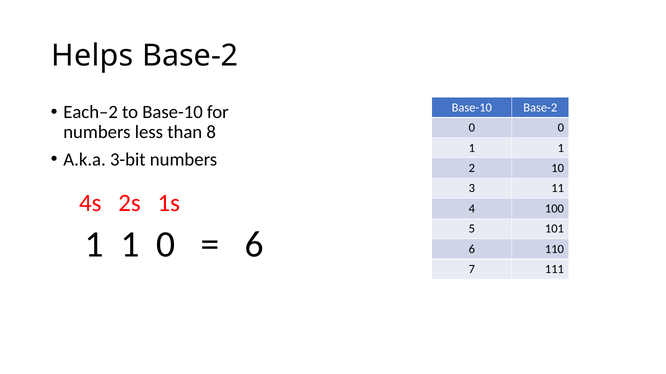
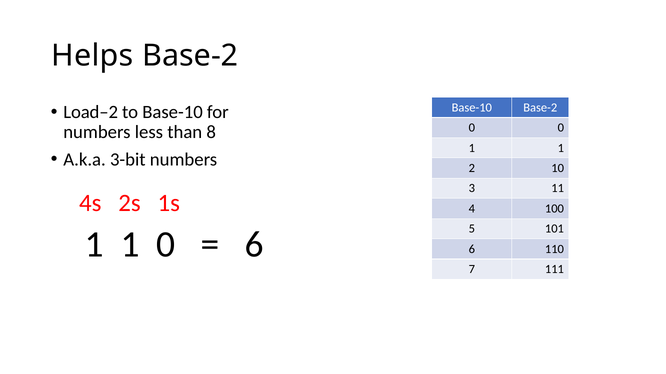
Each–2: Each–2 -> Load–2
